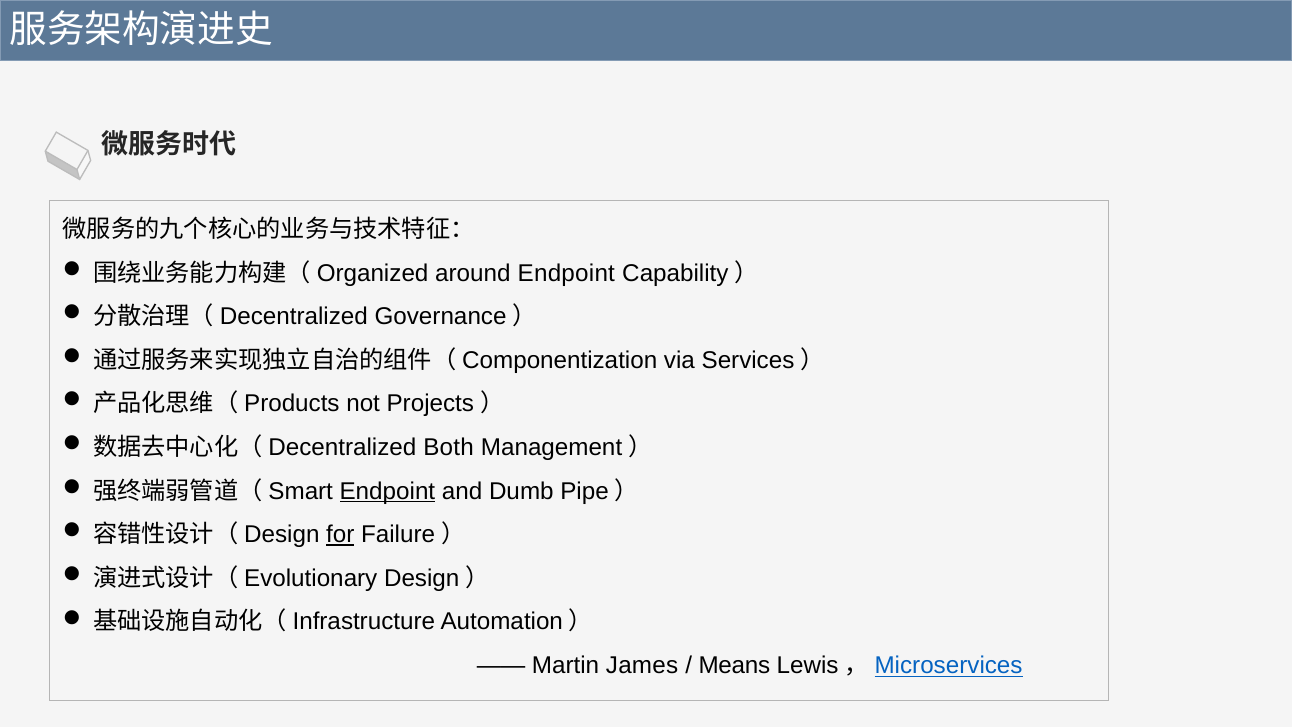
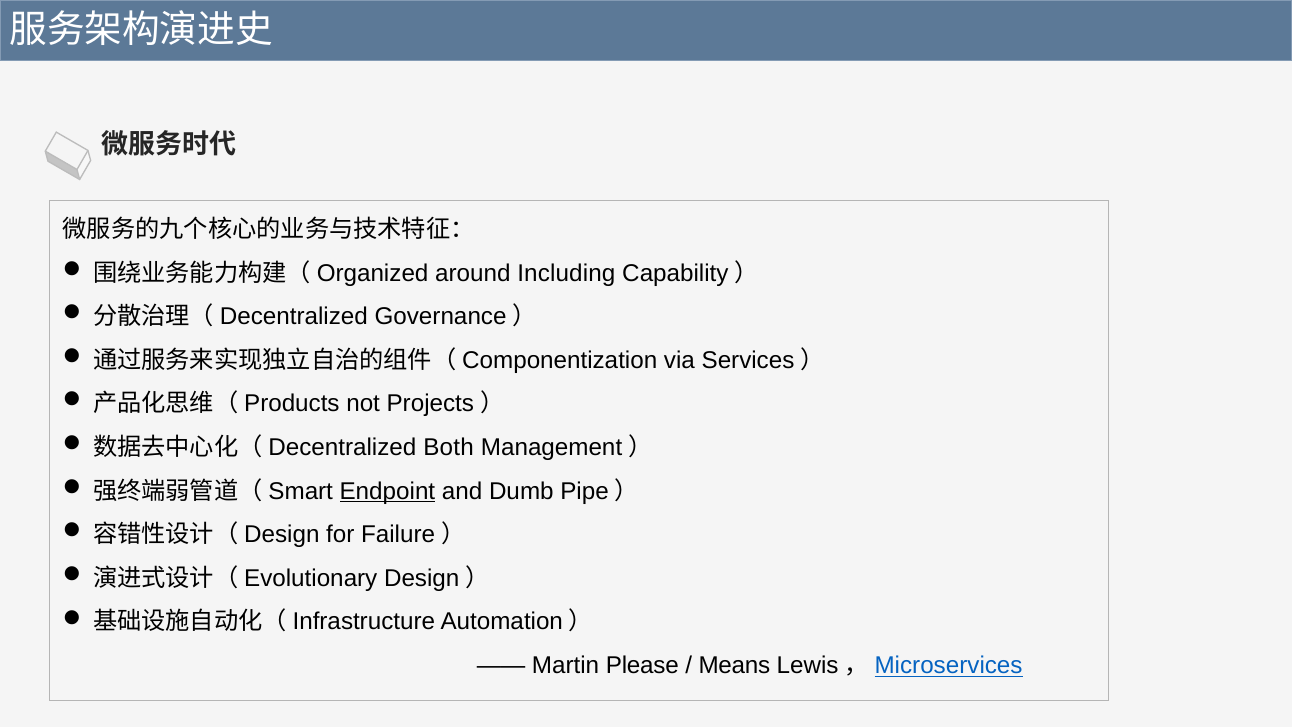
around Endpoint: Endpoint -> Including
for underline: present -> none
James: James -> Please
